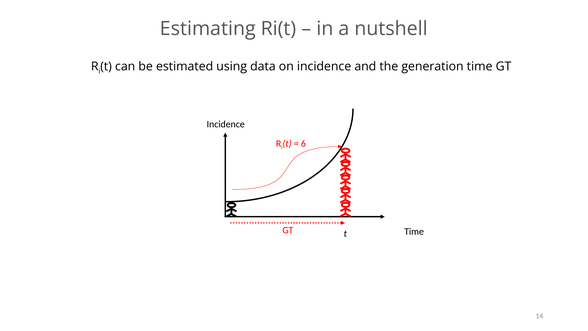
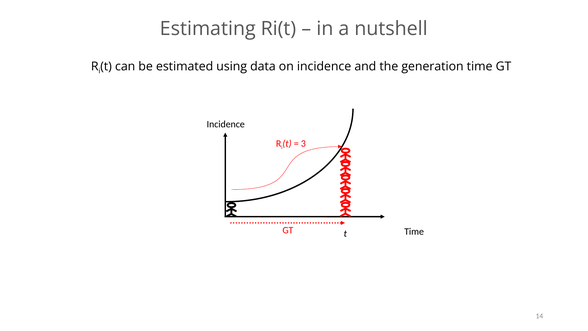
6: 6 -> 3
